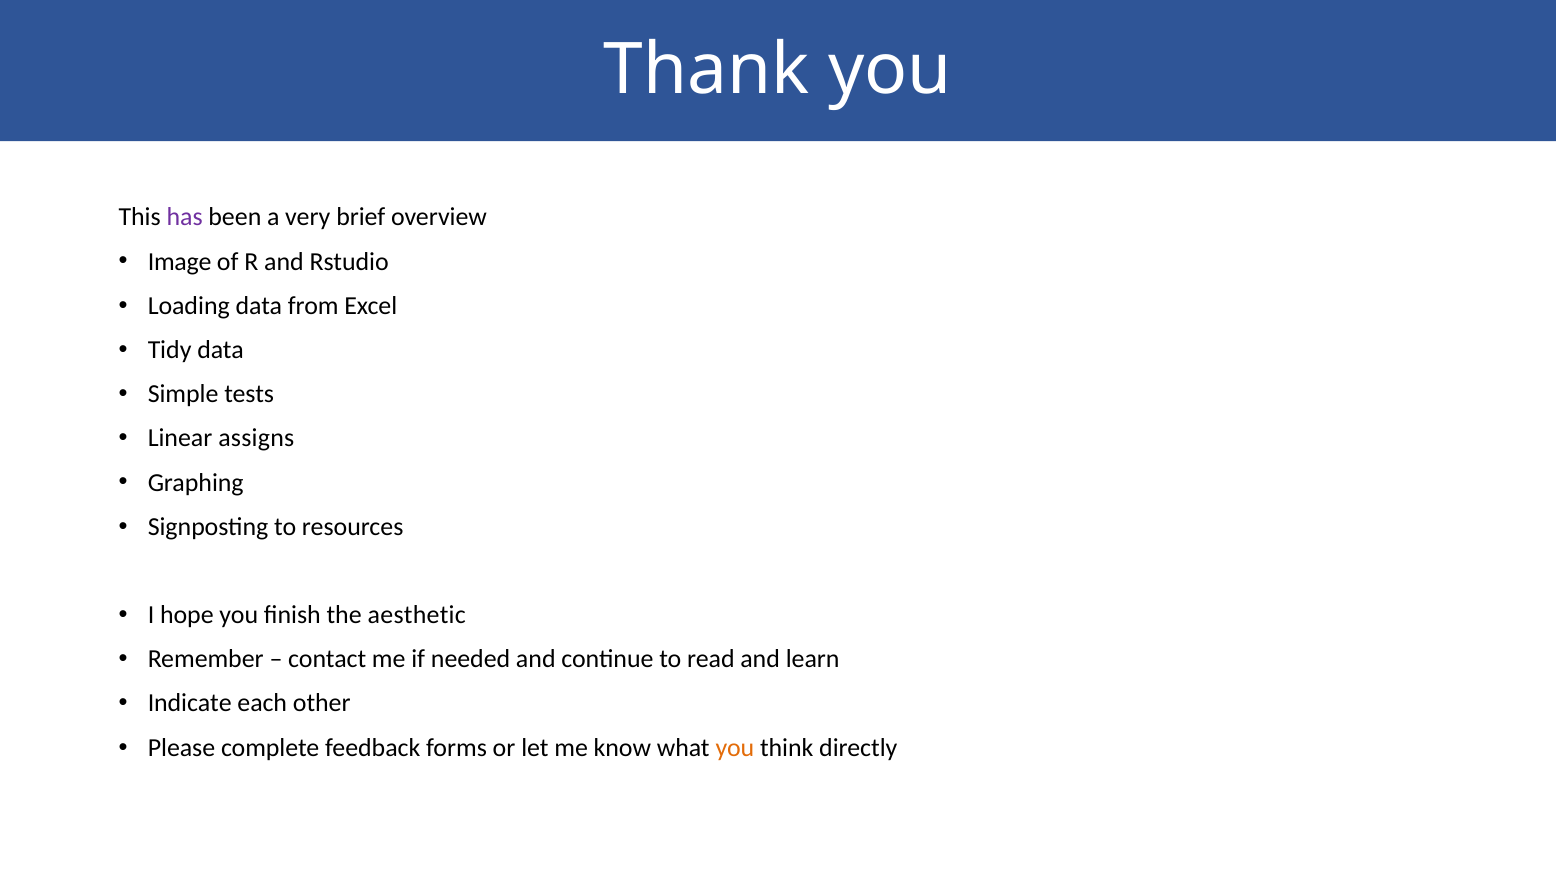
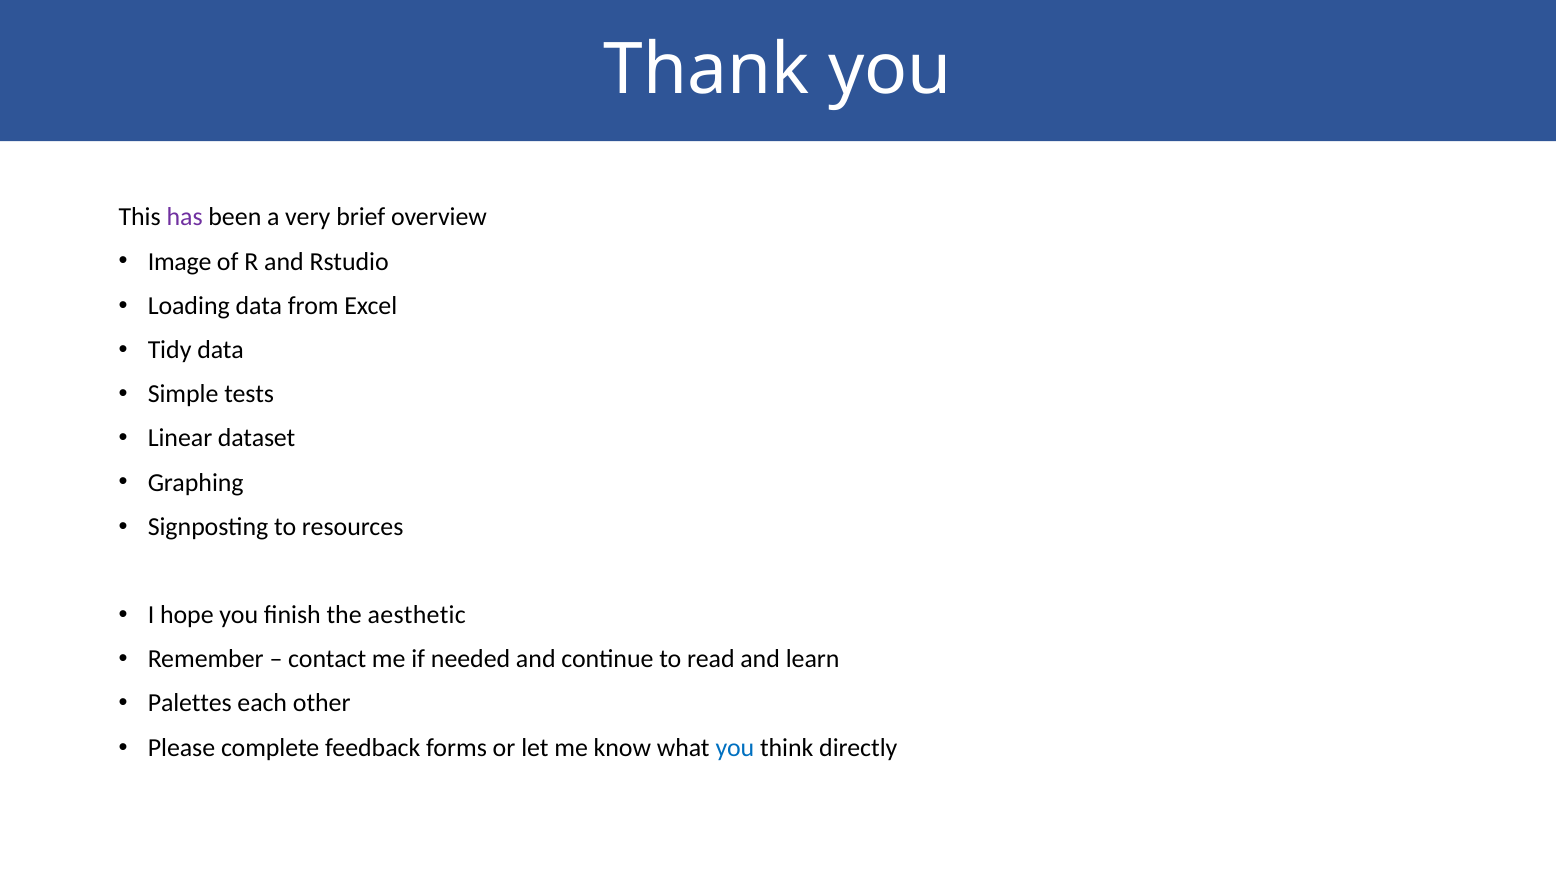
assigns: assigns -> dataset
Indicate: Indicate -> Palettes
you at (735, 748) colour: orange -> blue
